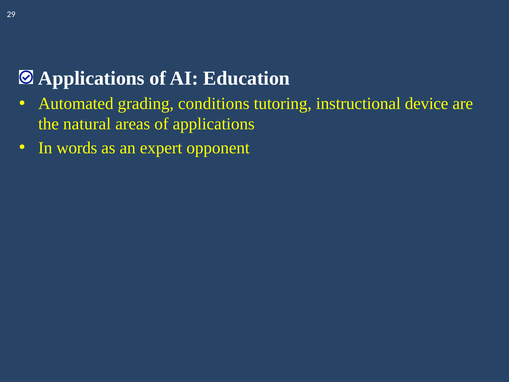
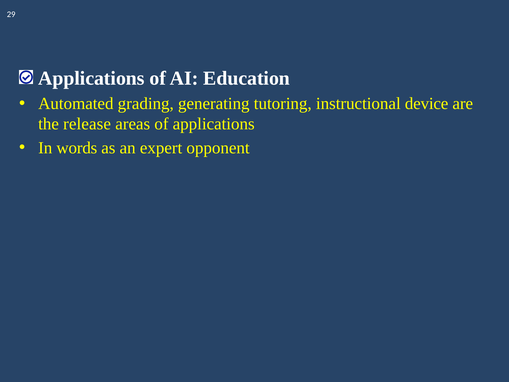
conditions: conditions -> generating
natural: natural -> release
